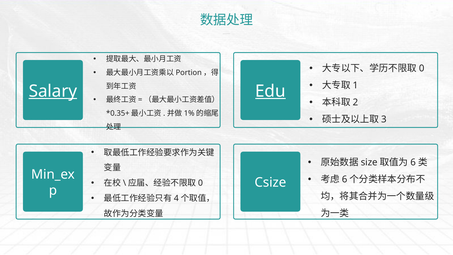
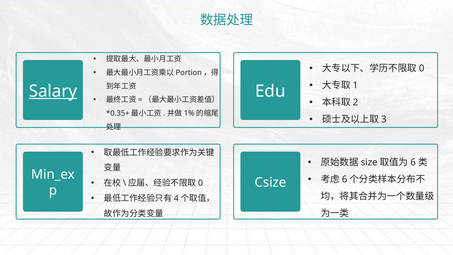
Edu underline: present -> none
